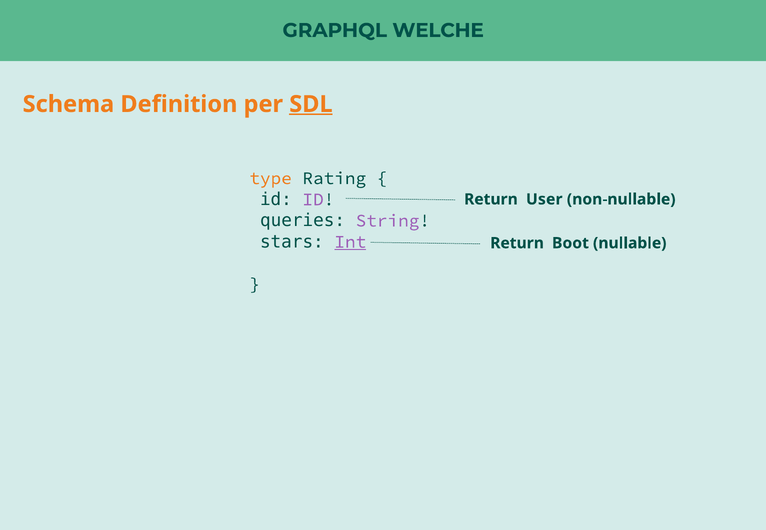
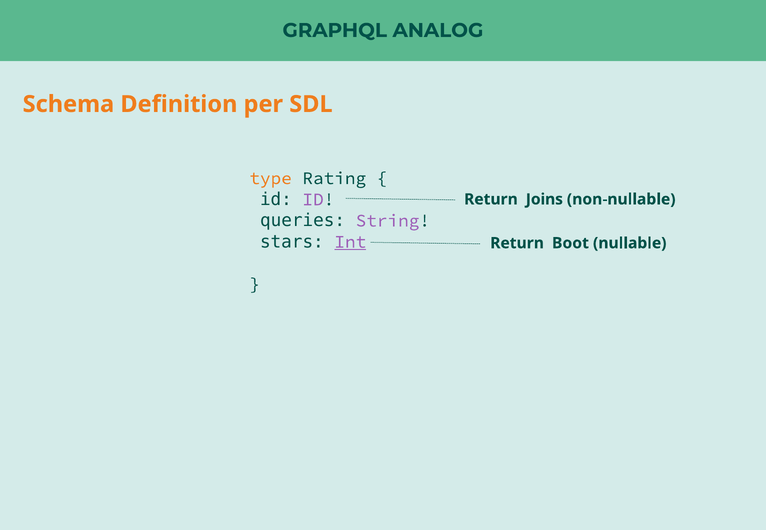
WELCHE: WELCHE -> ANALOG
SDL underline: present -> none
User: User -> Joins
